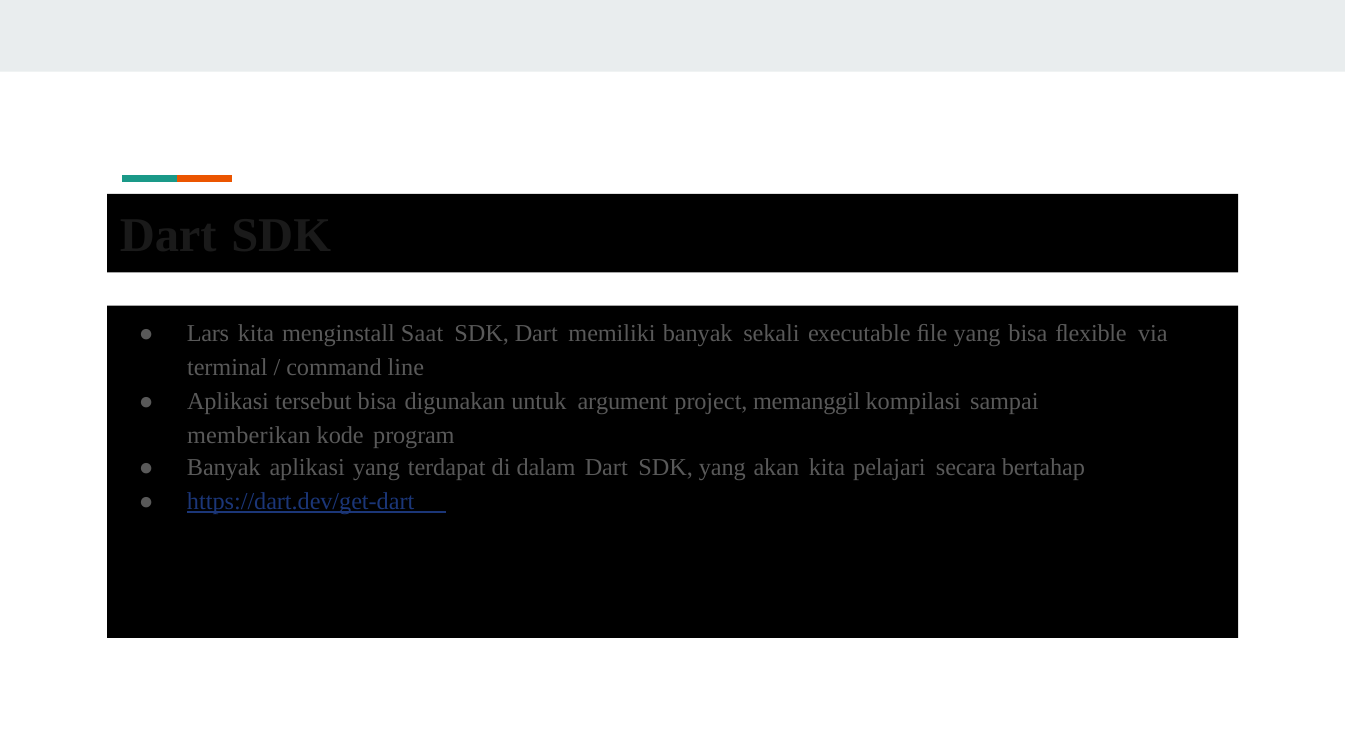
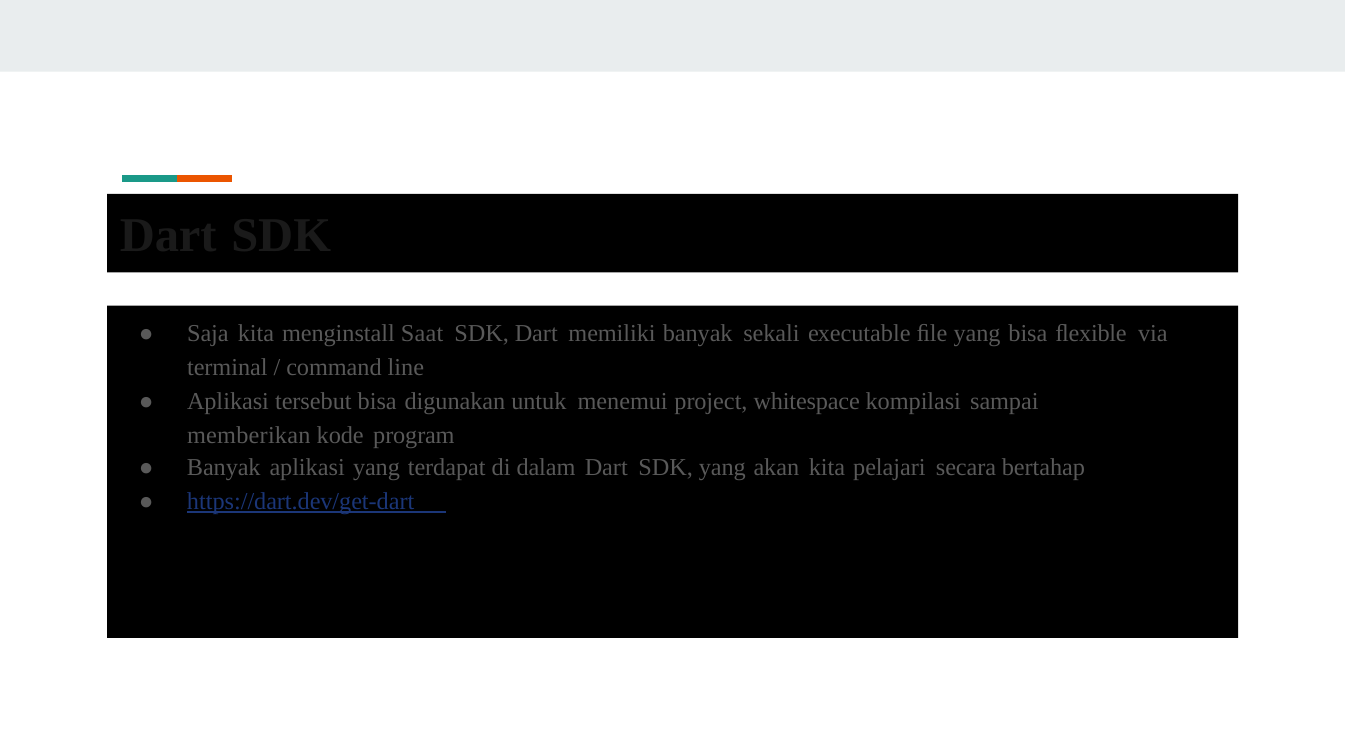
Lars: Lars -> Saja
argument: argument -> menemui
memanggil: memanggil -> whitespace
